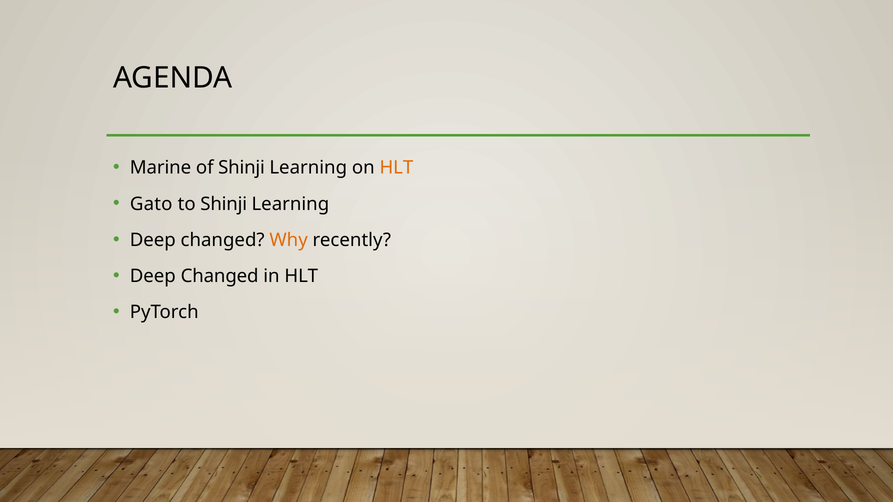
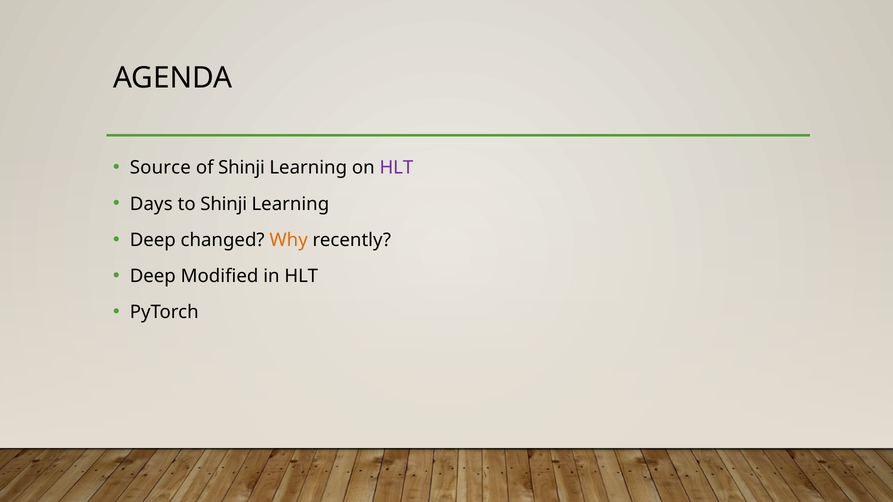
Marine: Marine -> Source
HLT at (396, 168) colour: orange -> purple
Gato: Gato -> Days
Changed at (220, 276): Changed -> Modified
